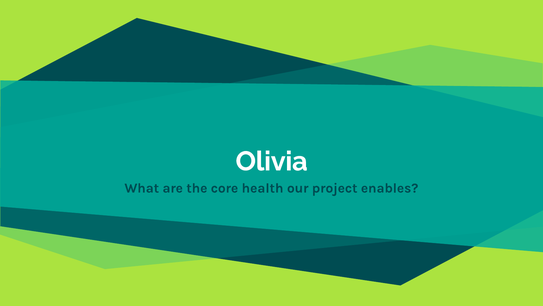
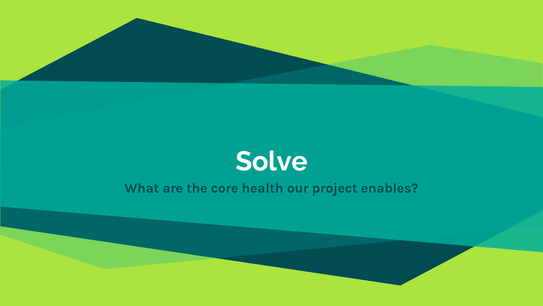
Olivia: Olivia -> Solve
